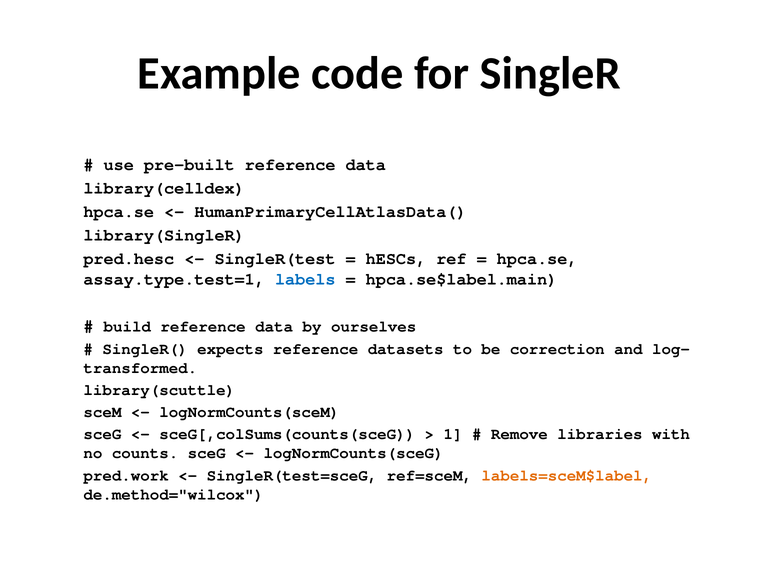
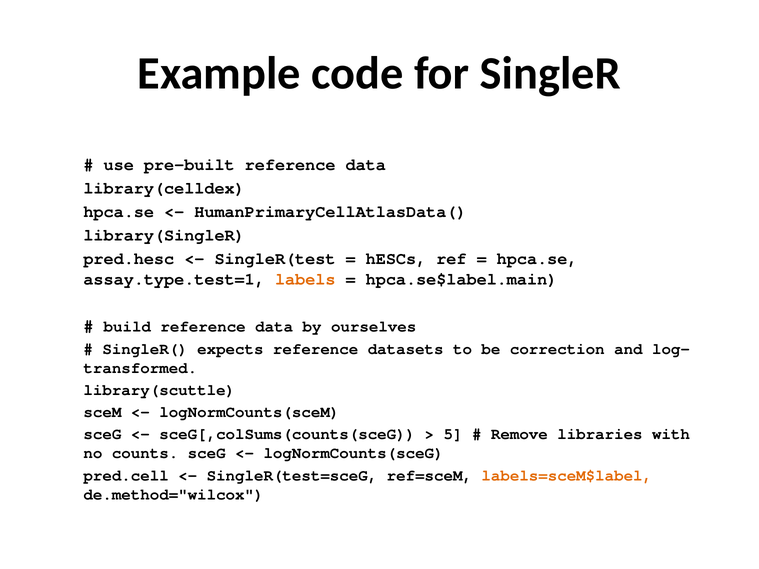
labels colour: blue -> orange
1: 1 -> 5
pred.work: pred.work -> pred.cell
